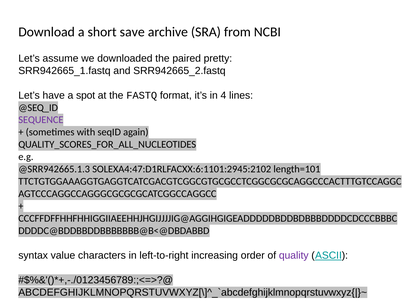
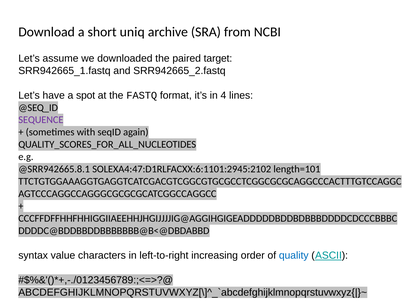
save: save -> uniq
pretty: pretty -> target
@SRR942665.1.3: @SRR942665.1.3 -> @SRR942665.8.1
quality colour: purple -> blue
